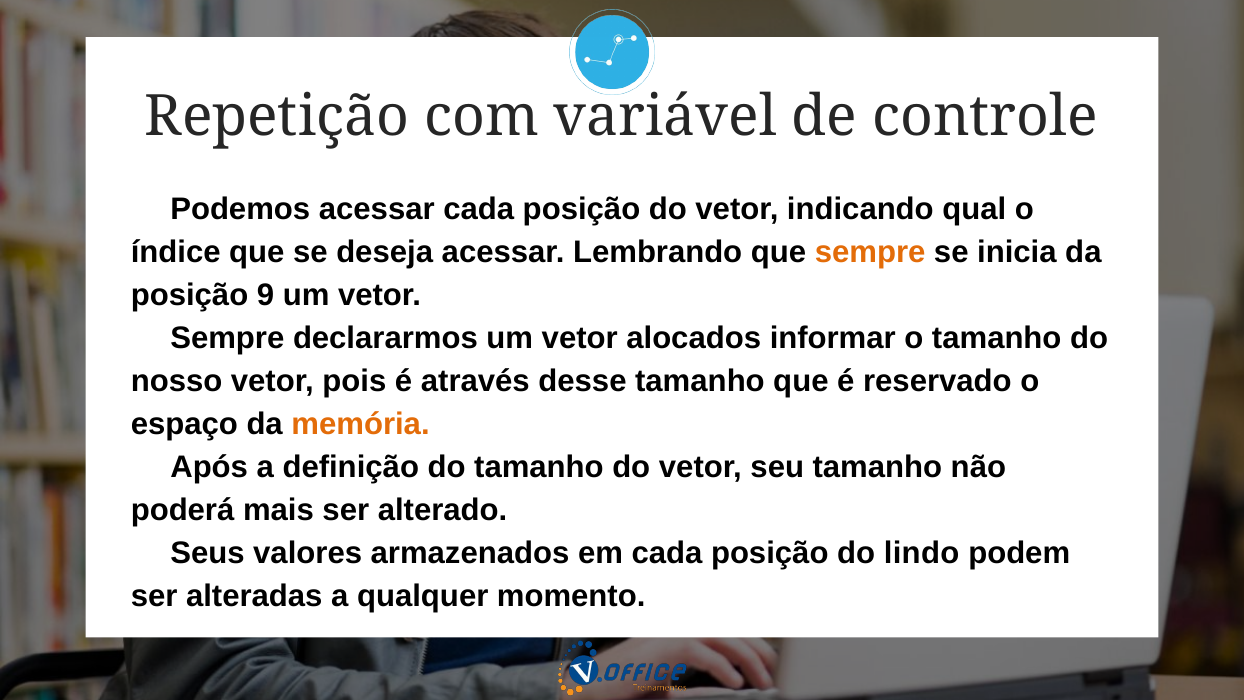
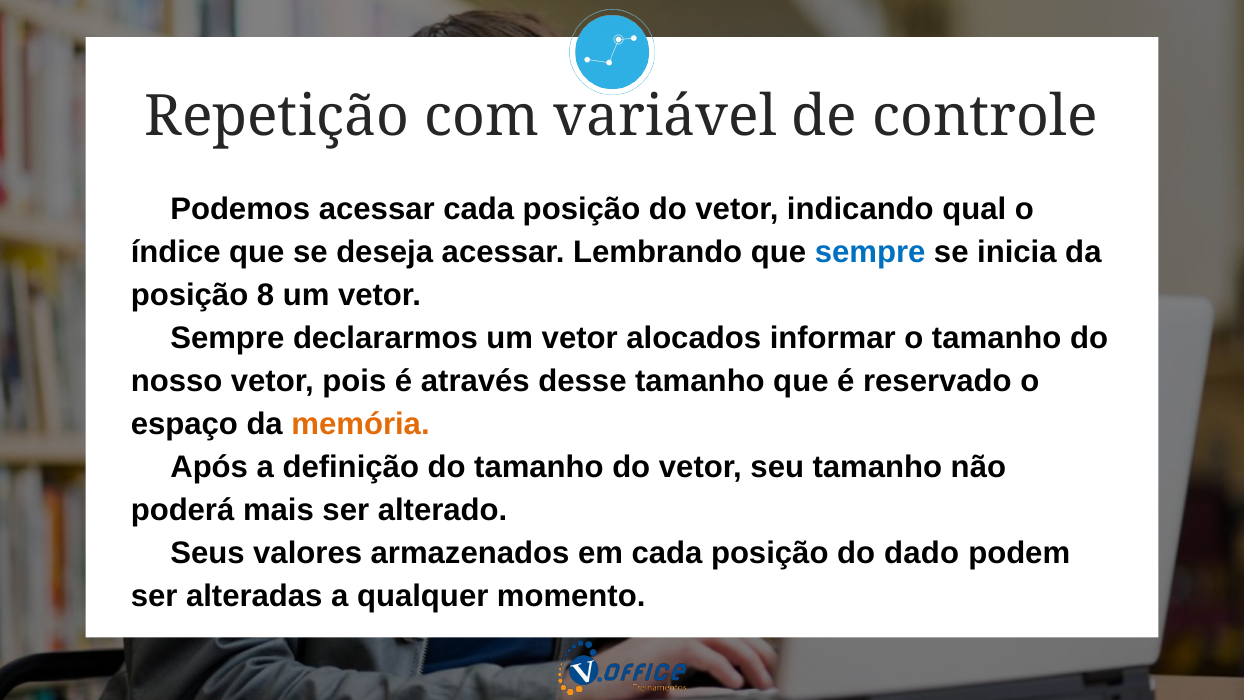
sempre at (870, 252) colour: orange -> blue
9: 9 -> 8
lindo: lindo -> dado
